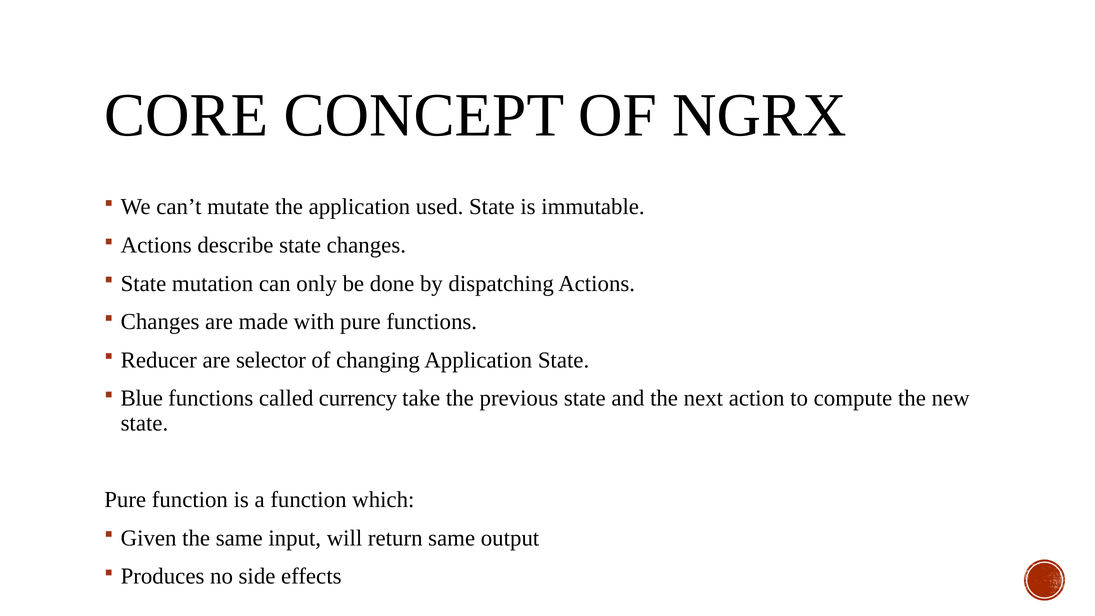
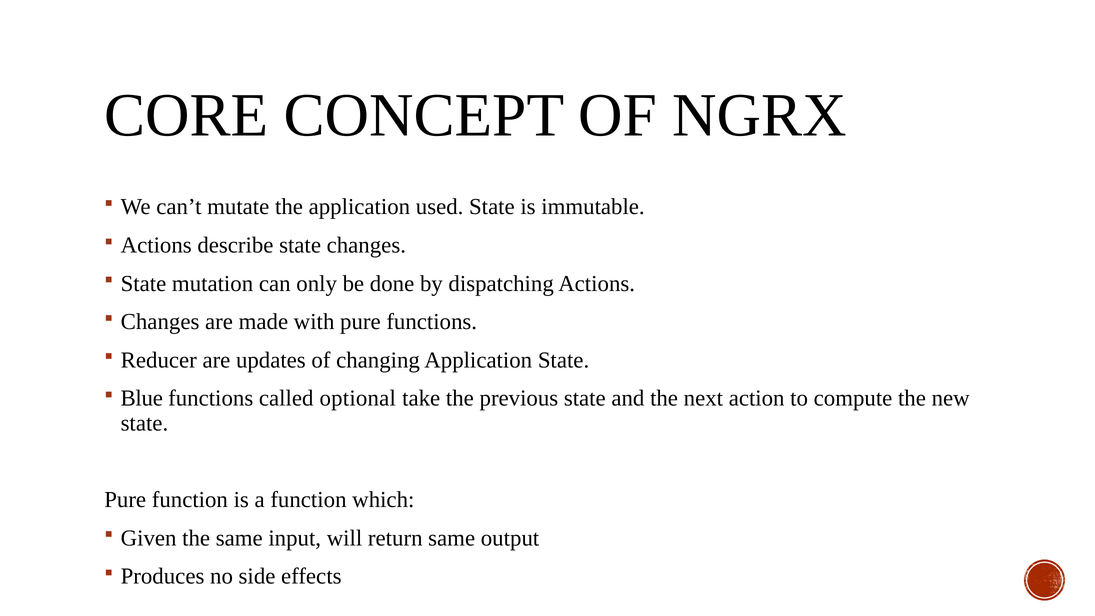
selector: selector -> updates
currency: currency -> optional
